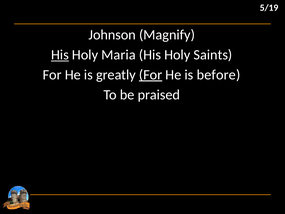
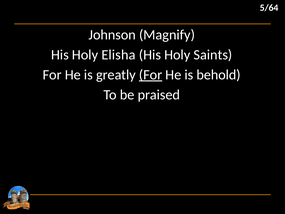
5/19: 5/19 -> 5/64
His at (60, 55) underline: present -> none
Maria: Maria -> Elisha
before: before -> behold
